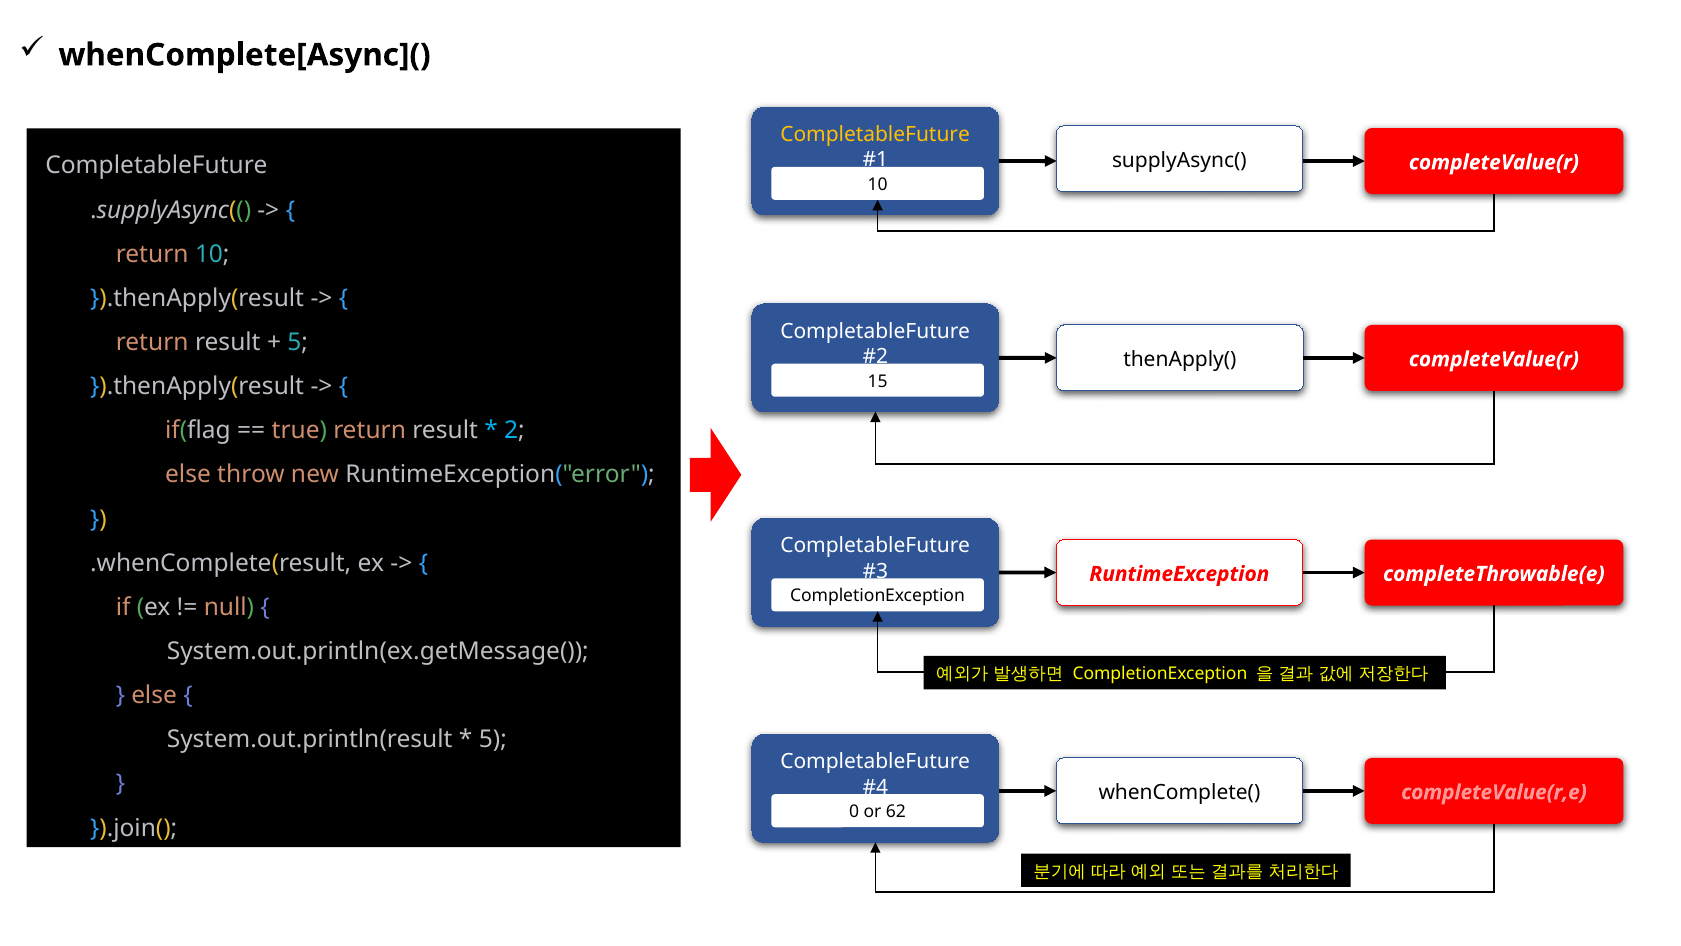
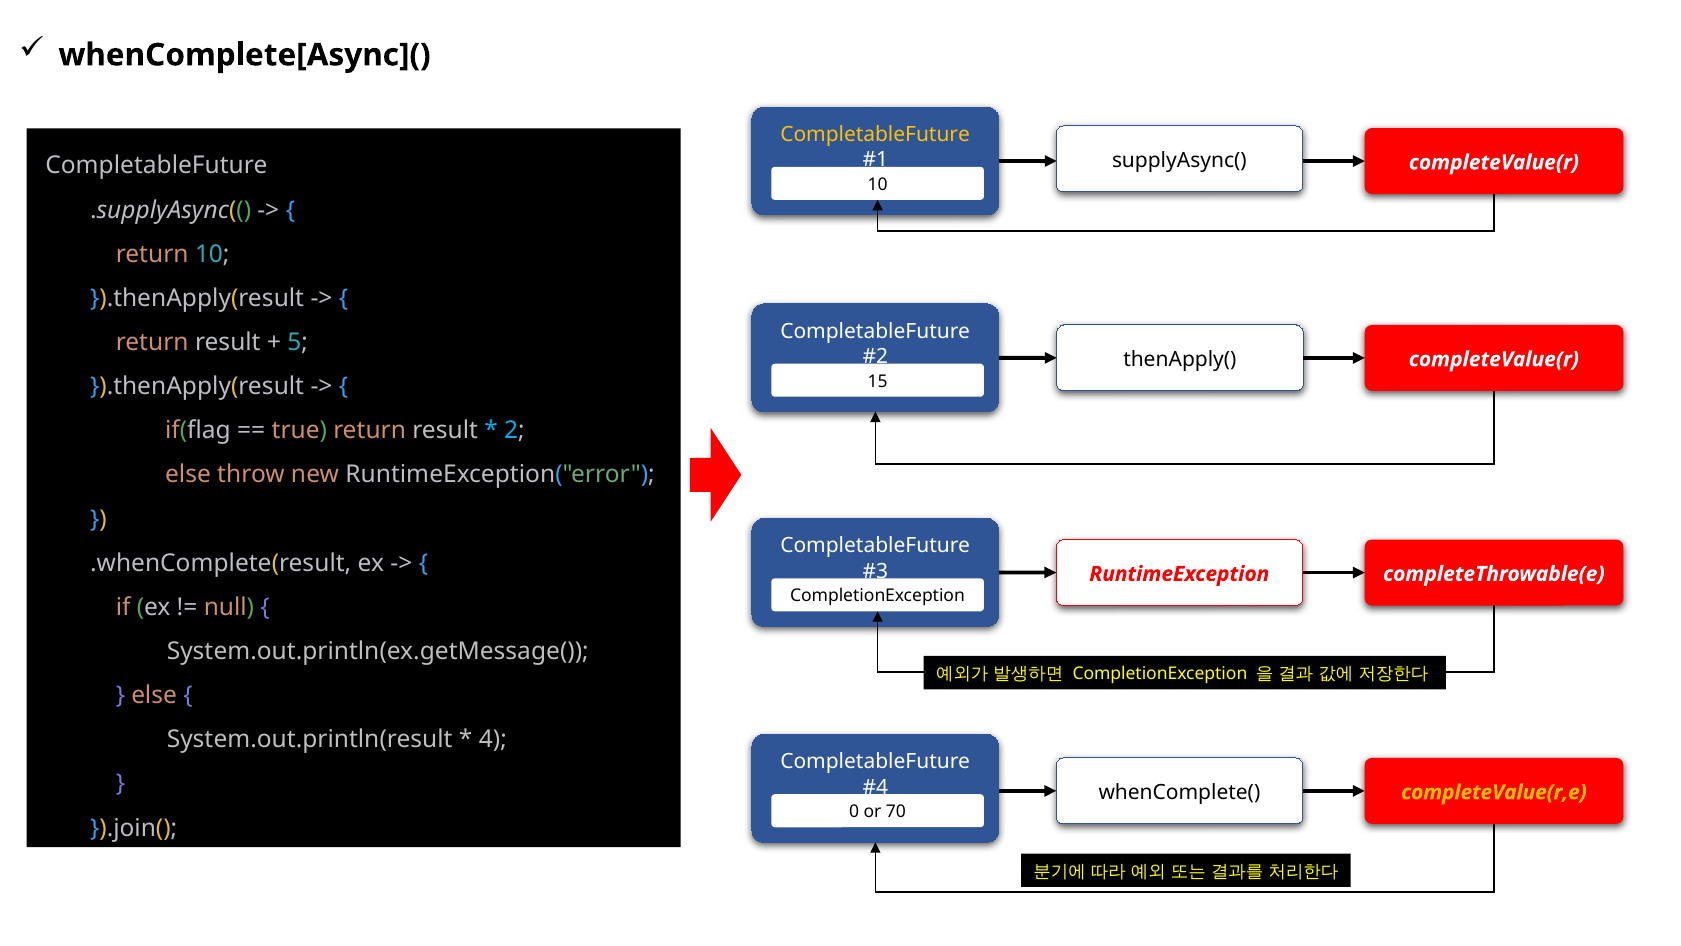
5 at (493, 739): 5 -> 4
completeValue(r,e colour: pink -> yellow
62: 62 -> 70
